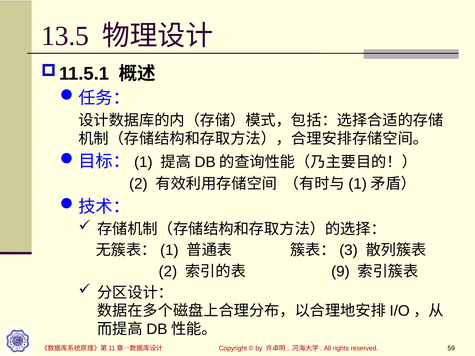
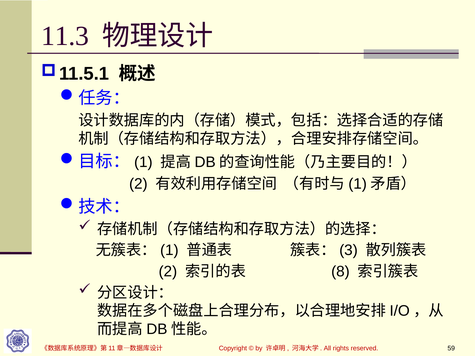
13.5: 13.5 -> 11.3
9: 9 -> 8
